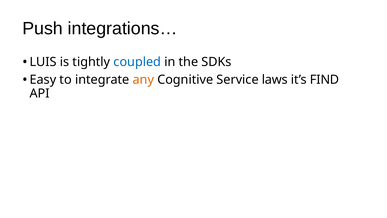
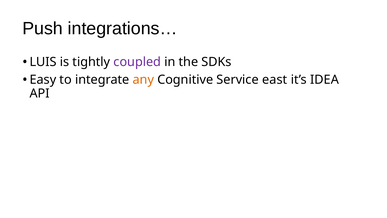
coupled colour: blue -> purple
laws: laws -> east
FIND: FIND -> IDEA
